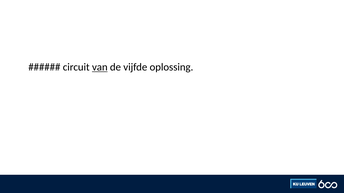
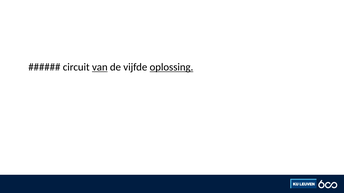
oplossing underline: none -> present
